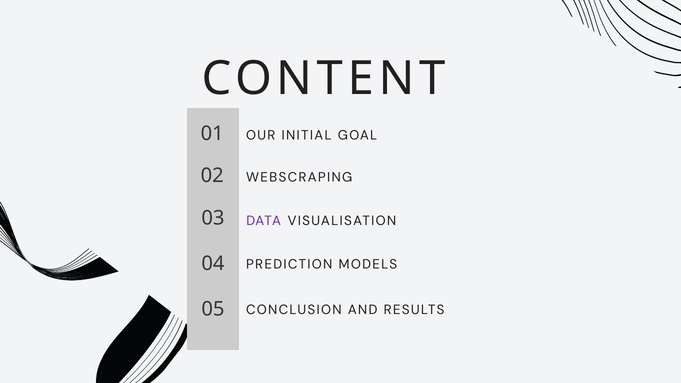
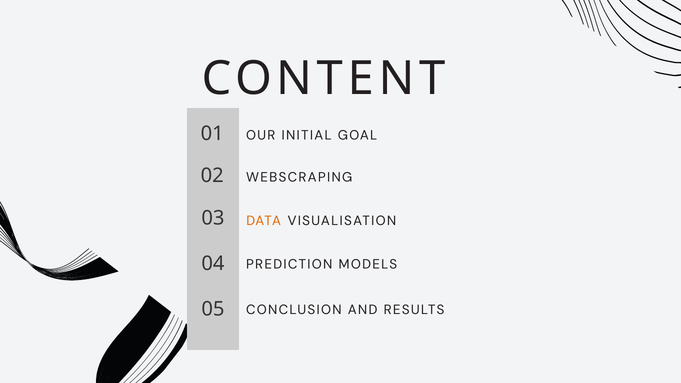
DATA colour: purple -> orange
